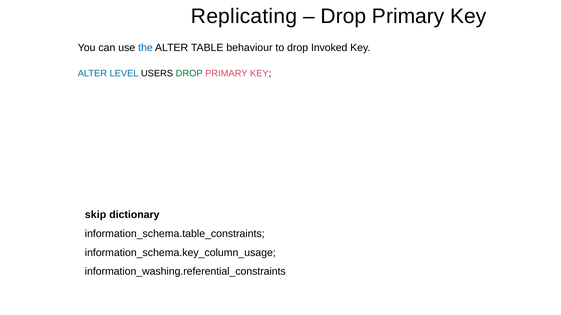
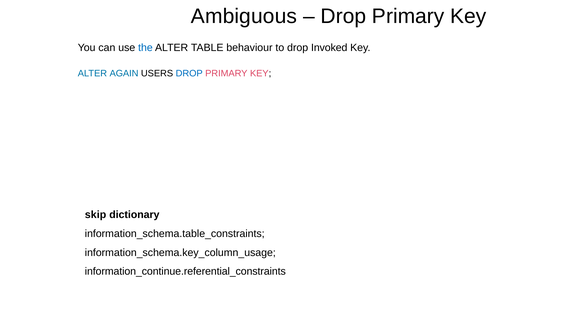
Replicating: Replicating -> Ambiguous
LEVEL: LEVEL -> AGAIN
DROP at (189, 73) colour: green -> blue
information_washing.referential_constraints: information_washing.referential_constraints -> information_continue.referential_constraints
